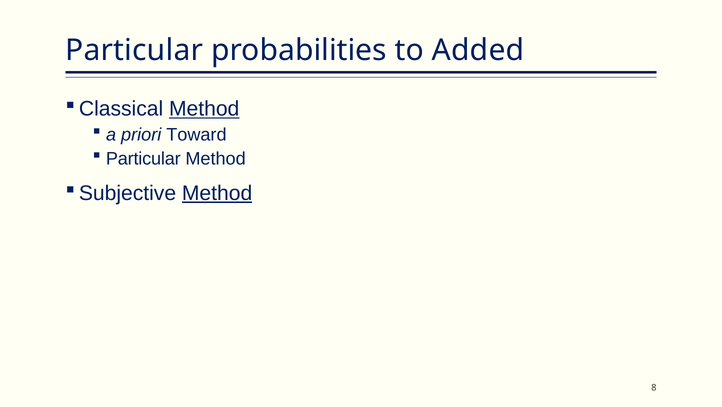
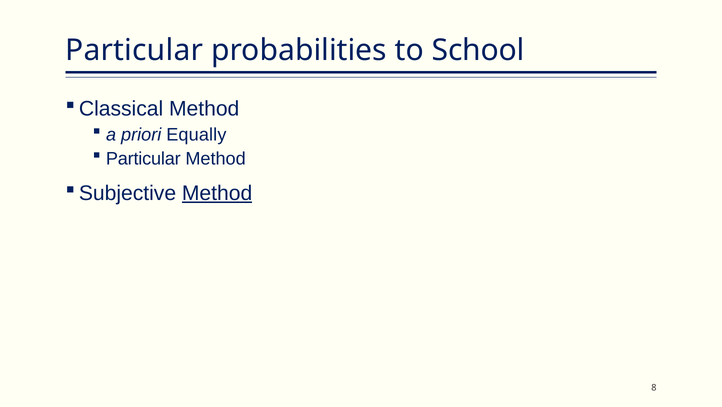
Added: Added -> School
Method at (204, 109) underline: present -> none
Toward: Toward -> Equally
